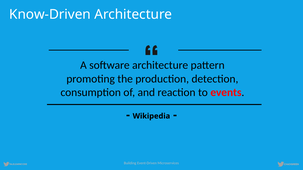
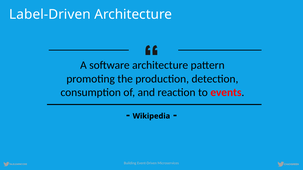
Know-Driven: Know-Driven -> Label-Driven
